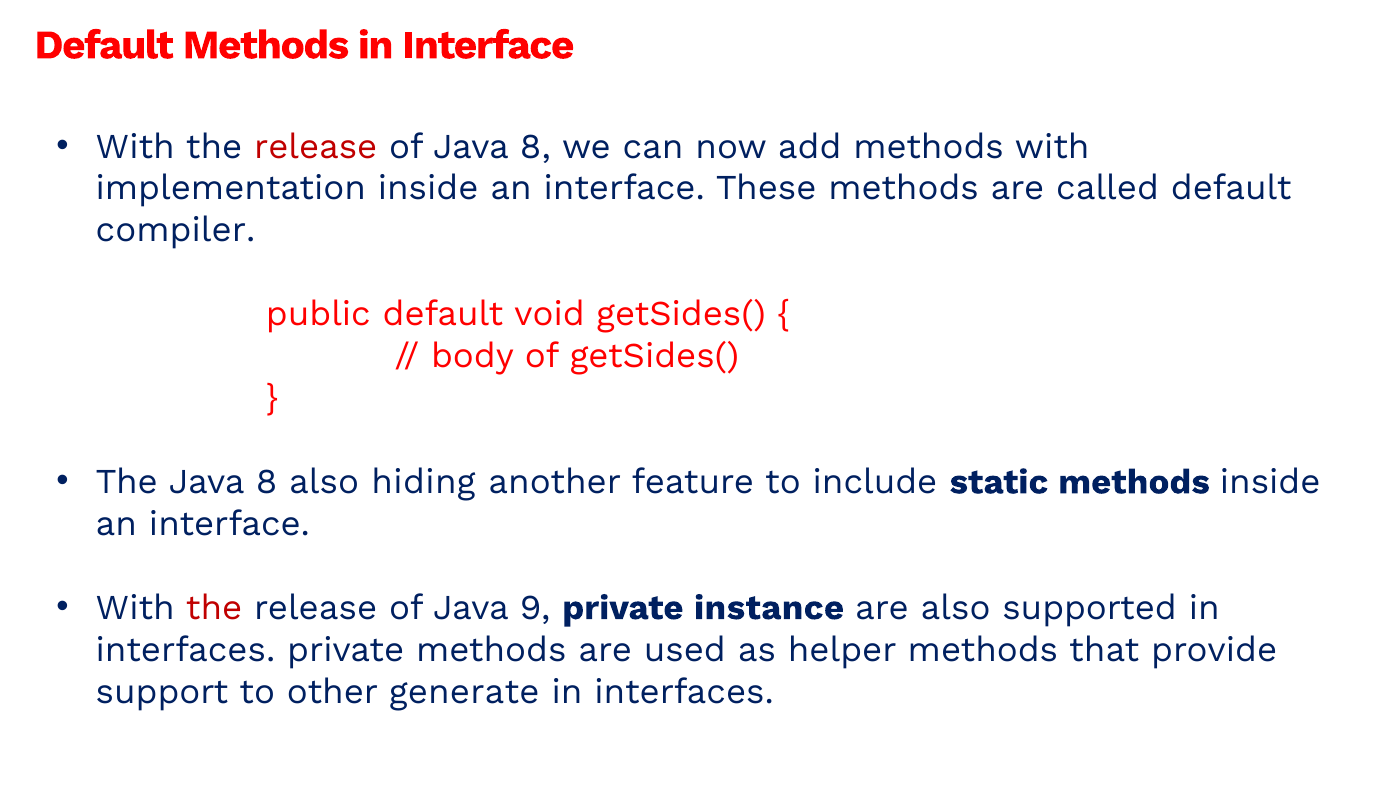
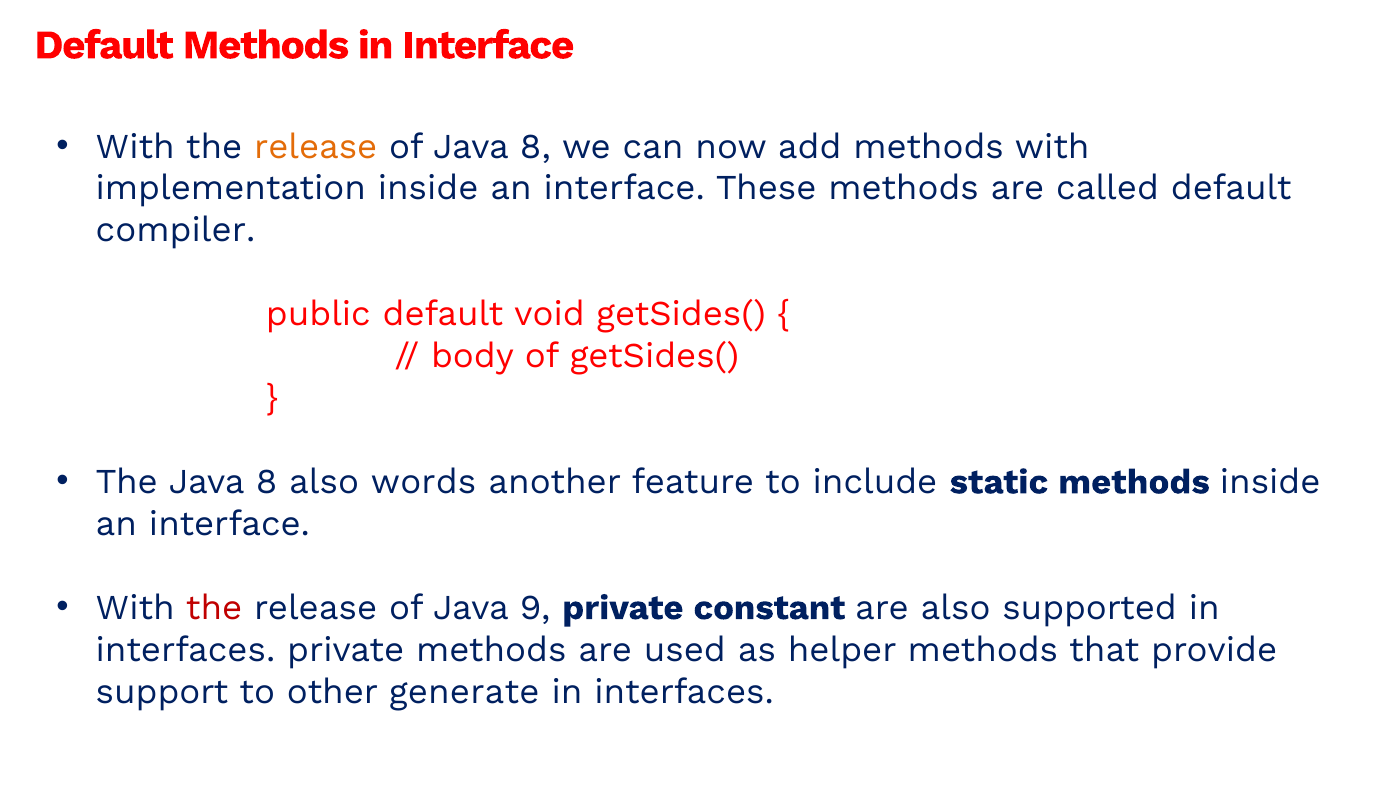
release at (316, 146) colour: red -> orange
hiding: hiding -> words
instance: instance -> constant
